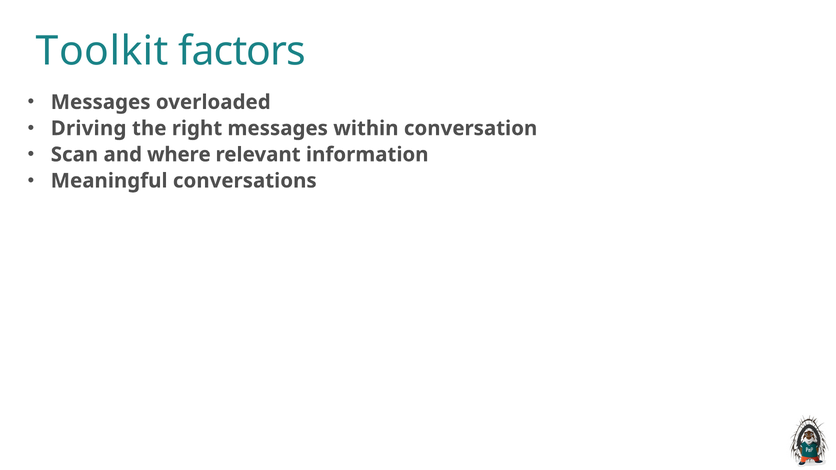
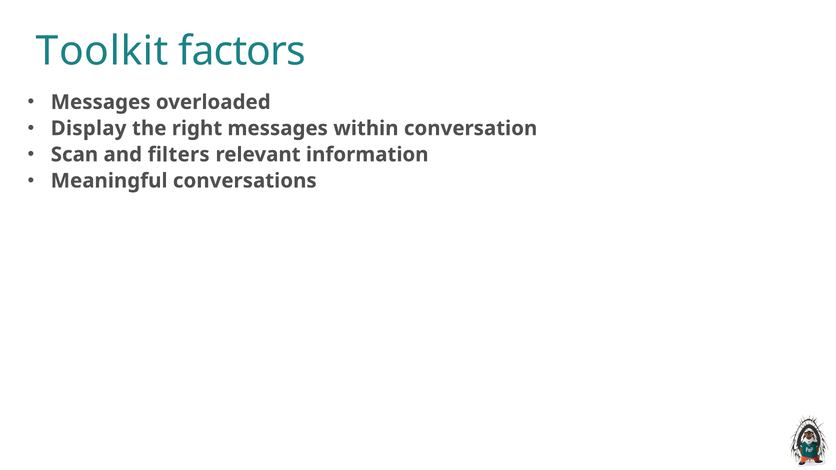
Driving: Driving -> Display
where: where -> filters
